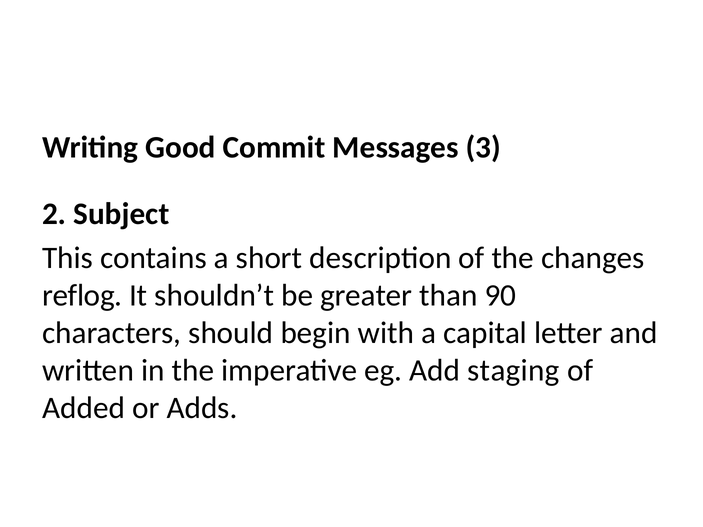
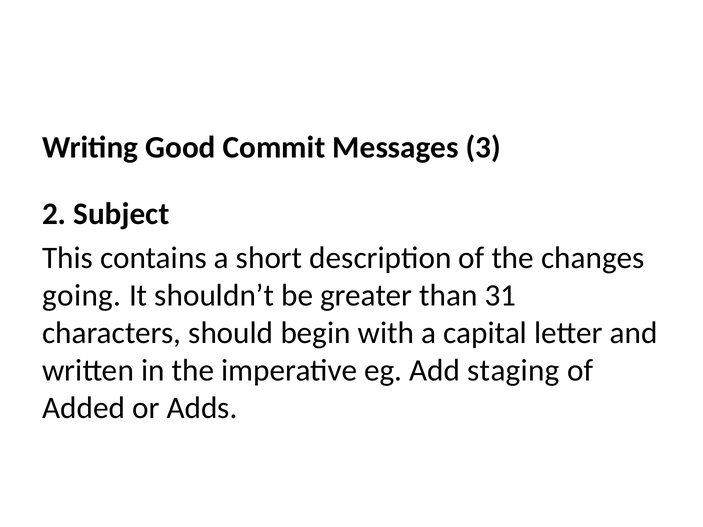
reflog: reflog -> going
90: 90 -> 31
